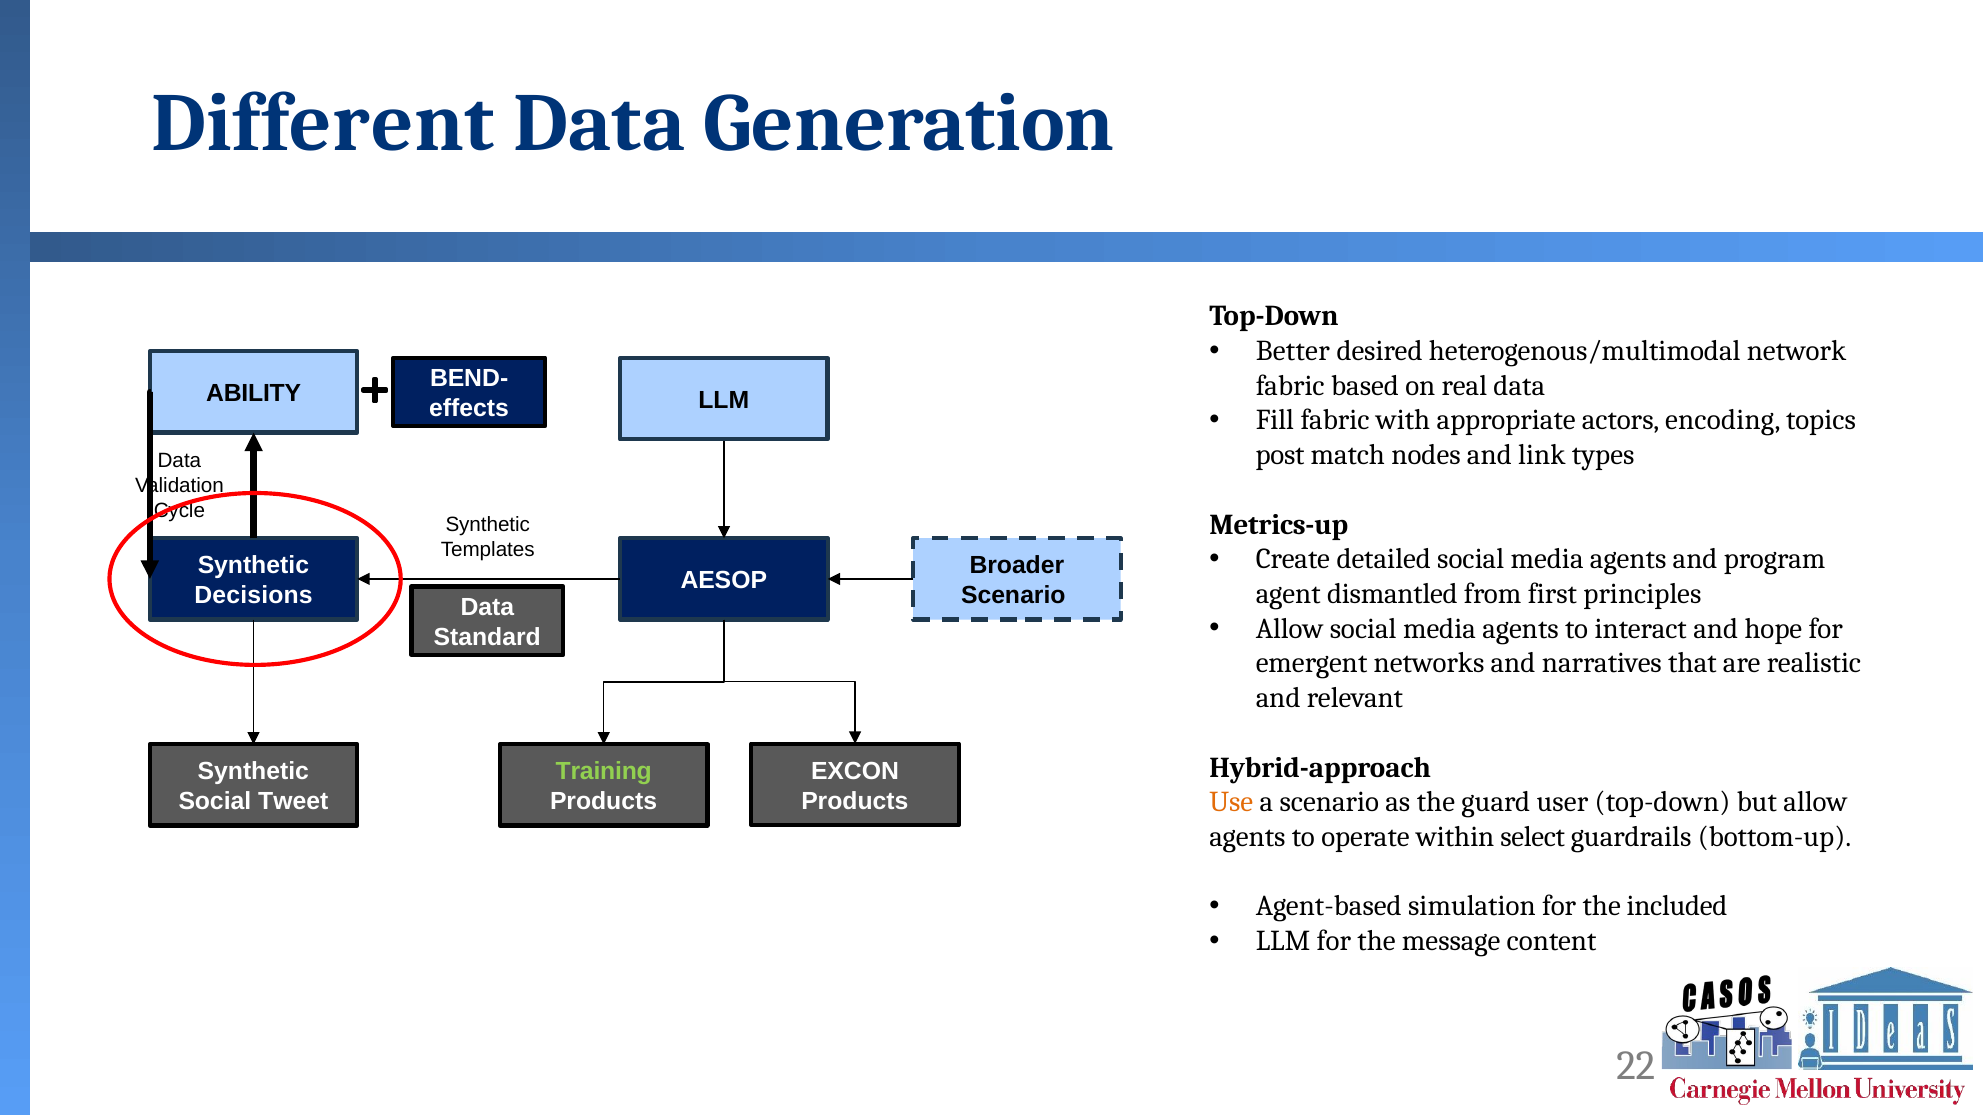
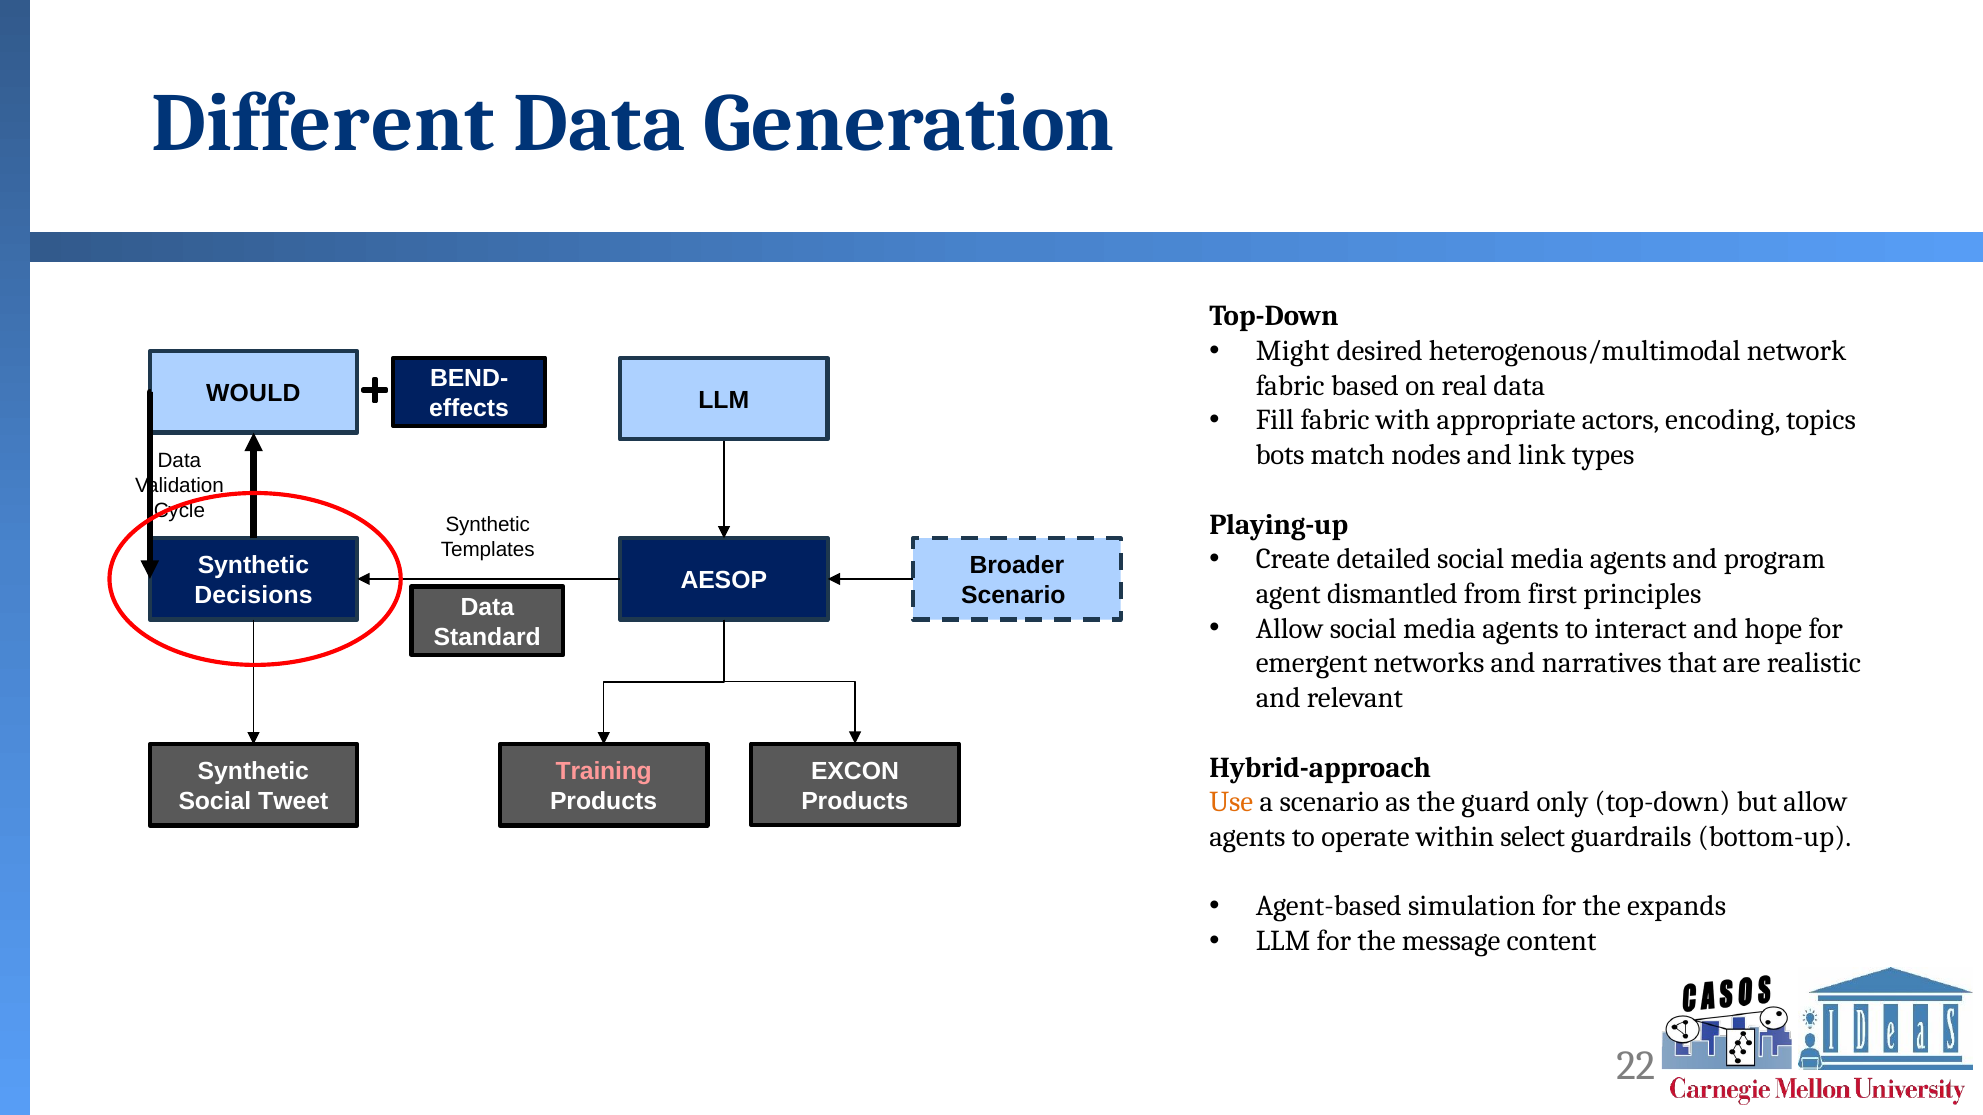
Better: Better -> Might
ABILITY: ABILITY -> WOULD
post: post -> bots
Metrics-up: Metrics-up -> Playing-up
Training colour: light green -> pink
user: user -> only
included: included -> expands
